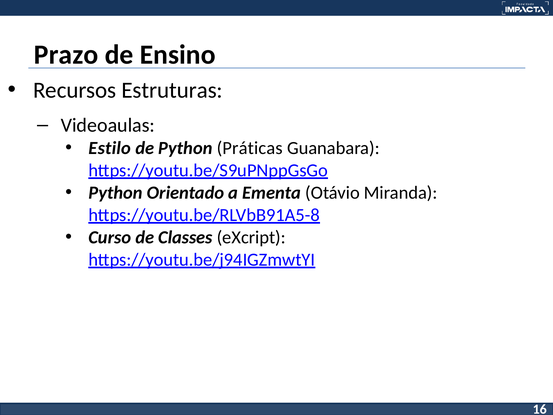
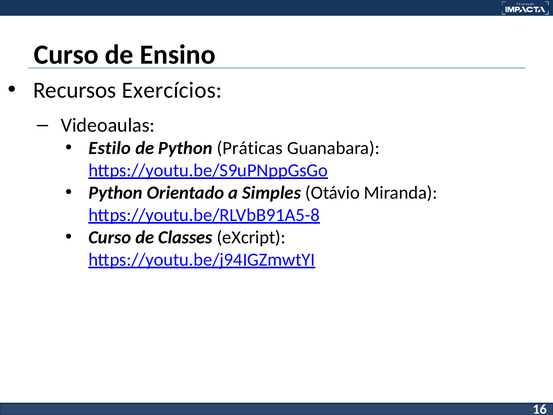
Prazo at (66, 55): Prazo -> Curso
Estruturas: Estruturas -> Exercícios
Ementa: Ementa -> Simples
